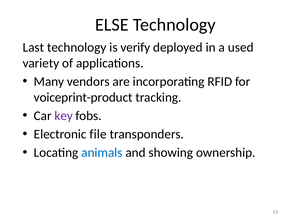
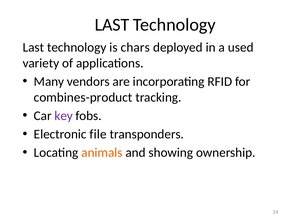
ELSE at (112, 25): ELSE -> LAST
verify: verify -> chars
voiceprint-product: voiceprint-product -> combines-product
animals colour: blue -> orange
